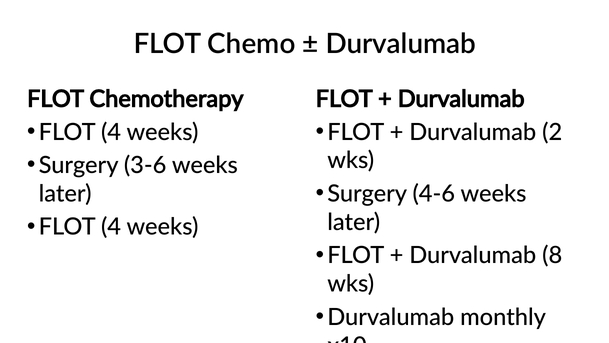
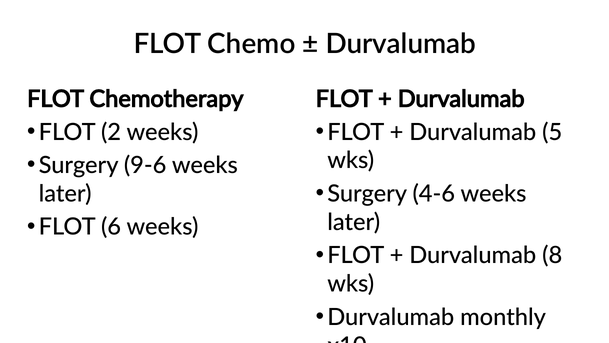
4 at (111, 132): 4 -> 2
2: 2 -> 5
3-6: 3-6 -> 9-6
4 at (111, 227): 4 -> 6
